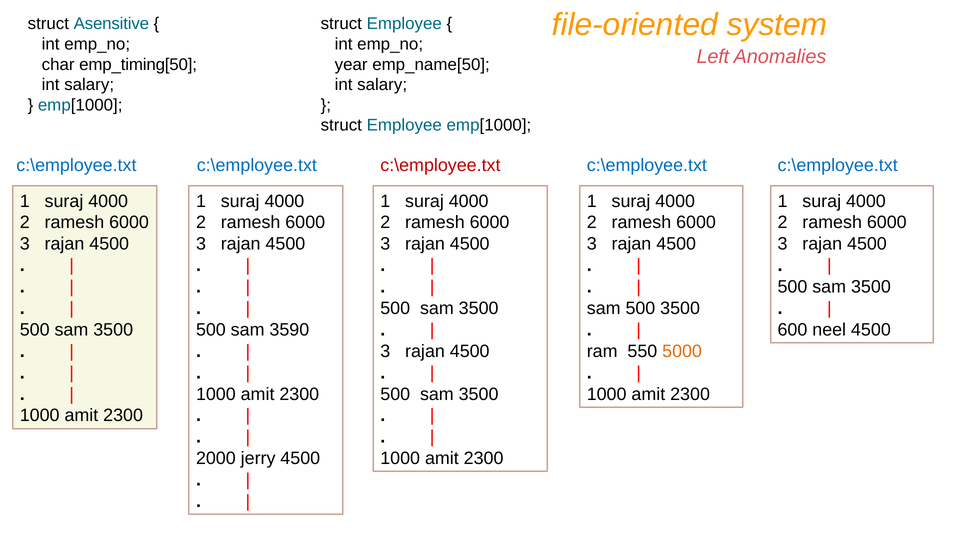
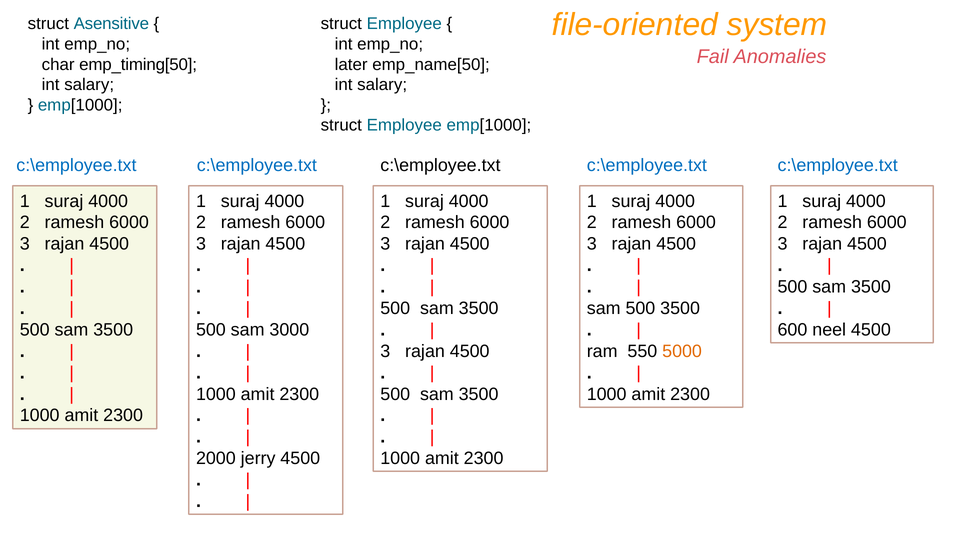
Left: Left -> Fail
year: year -> later
c:\employee.txt at (440, 165) colour: red -> black
3590: 3590 -> 3000
